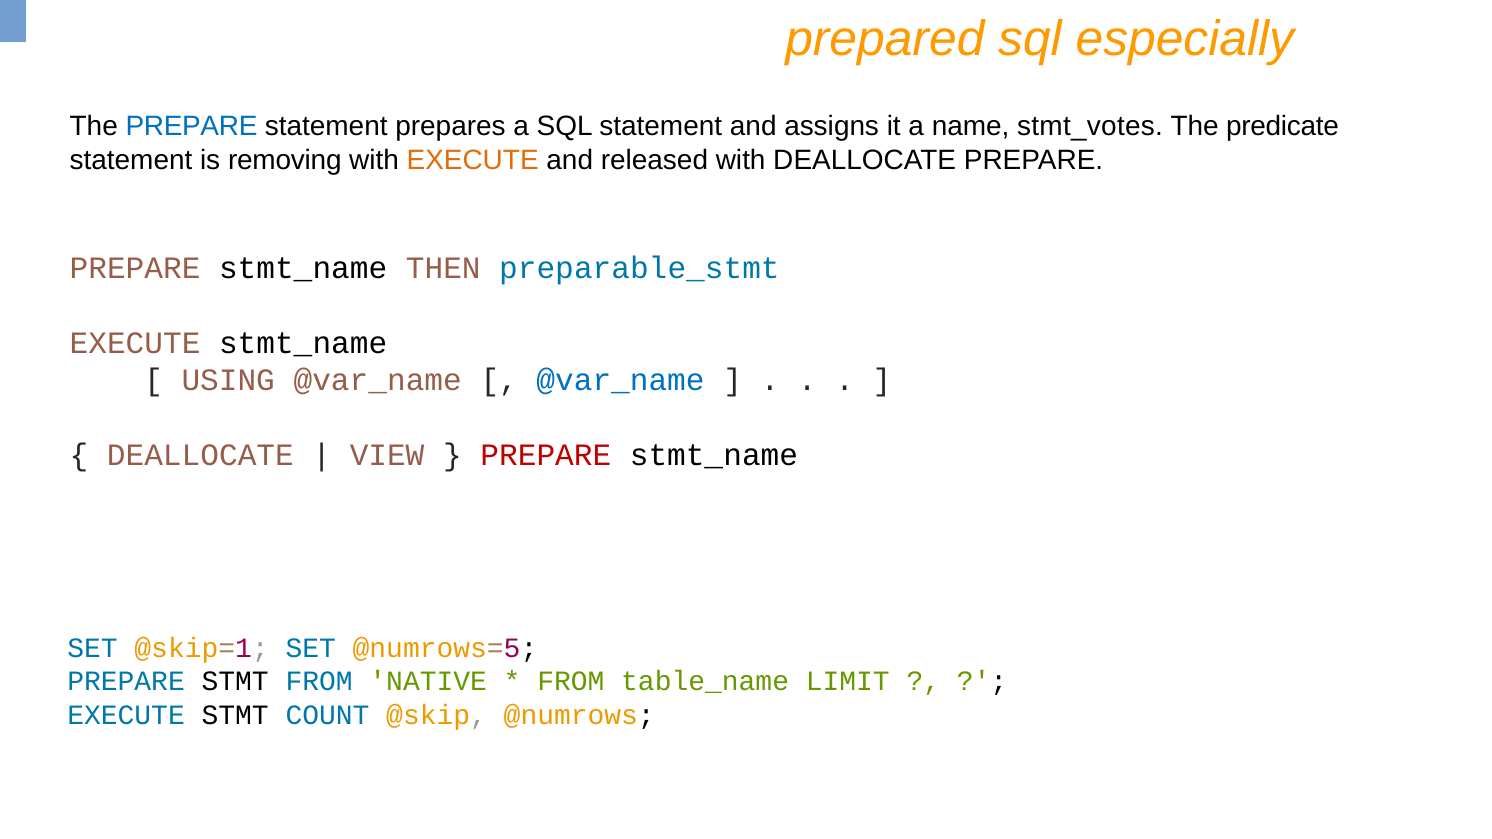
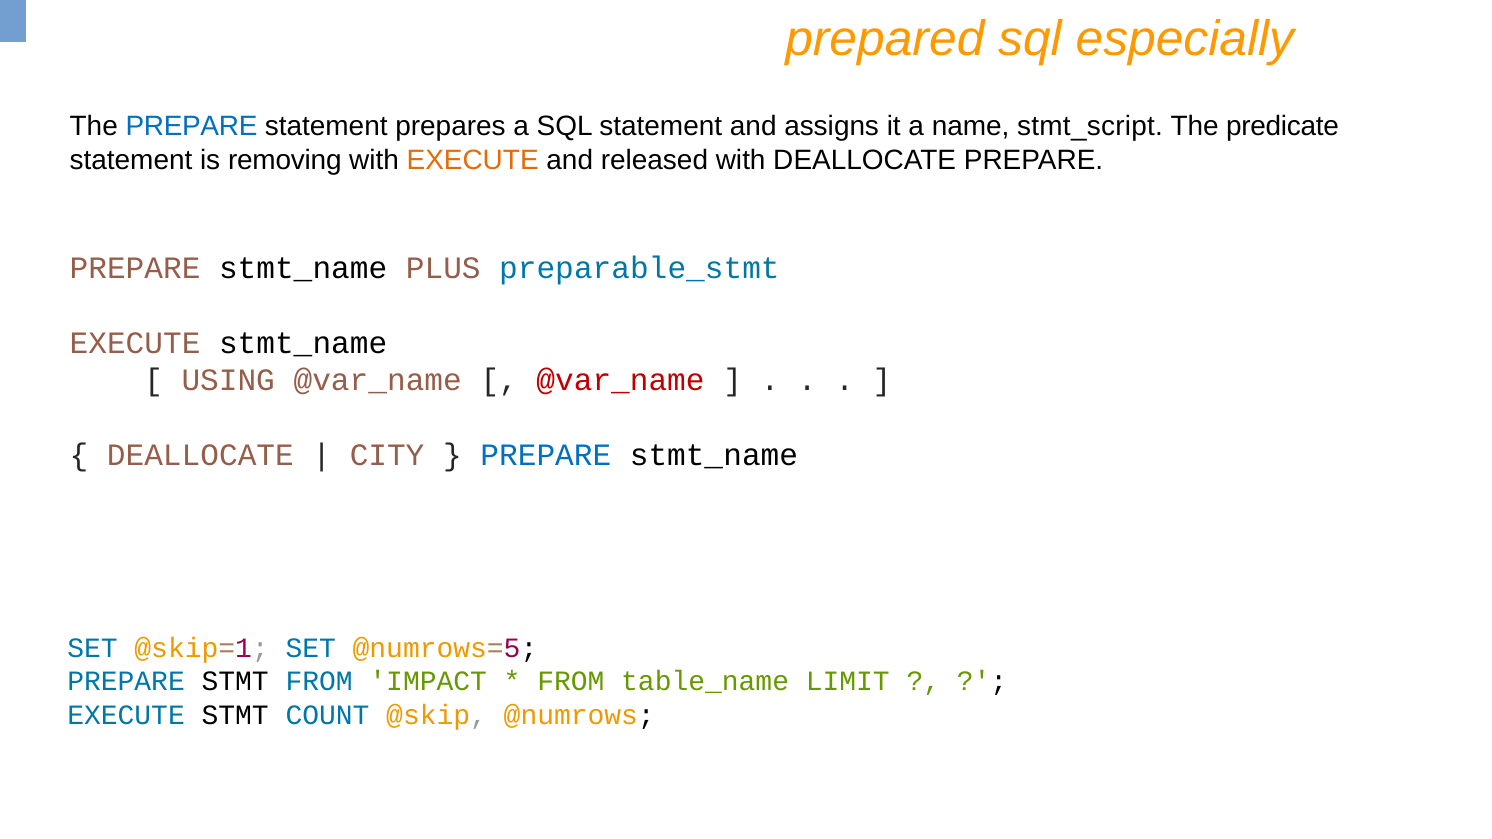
stmt_votes: stmt_votes -> stmt_script
THEN: THEN -> PLUS
@var_name at (621, 381) colour: blue -> red
VIEW: VIEW -> CITY
PREPARE at (546, 455) colour: red -> blue
NATIVE: NATIVE -> IMPACT
